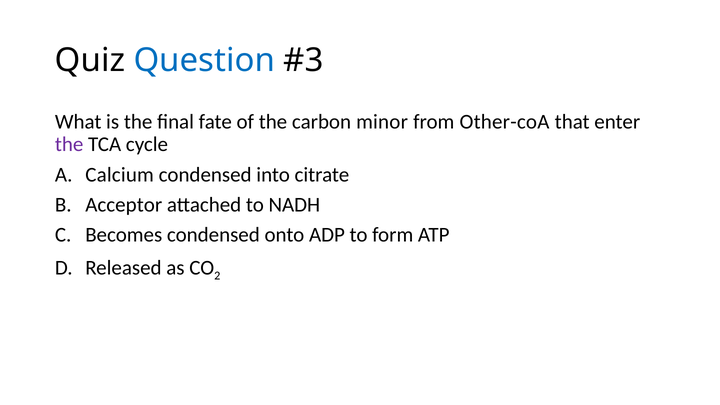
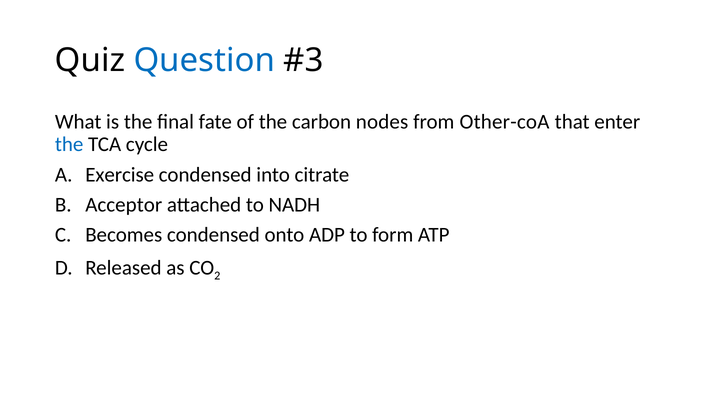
minor: minor -> nodes
the at (69, 144) colour: purple -> blue
Calcium: Calcium -> Exercise
